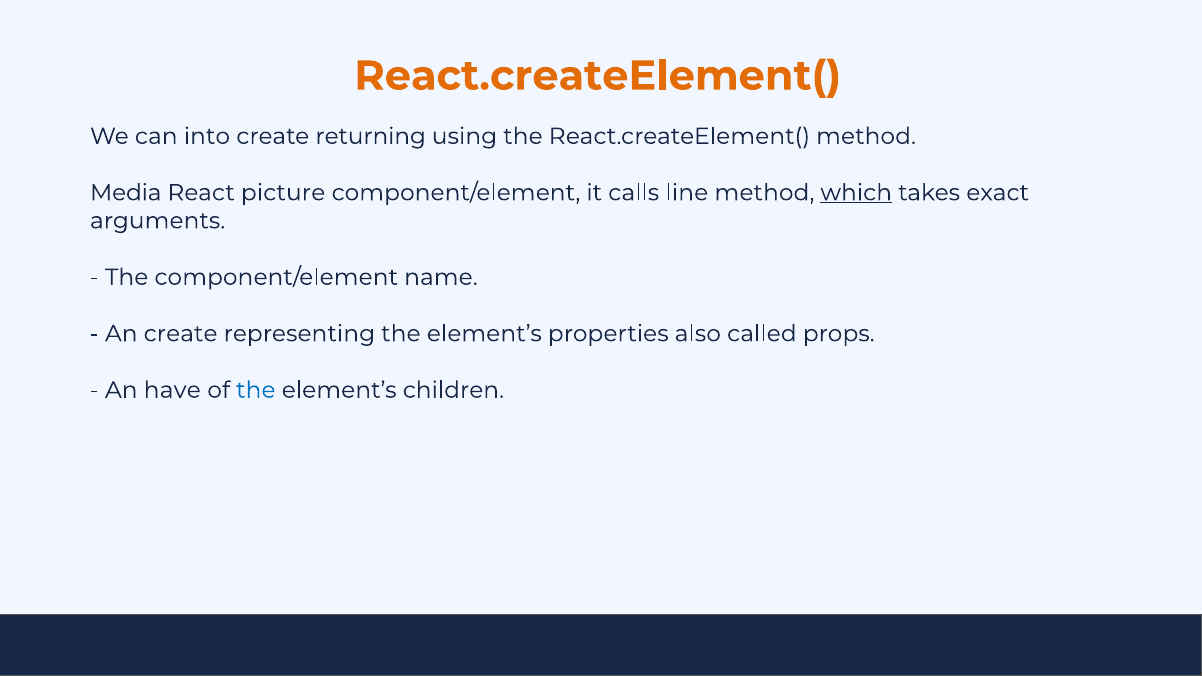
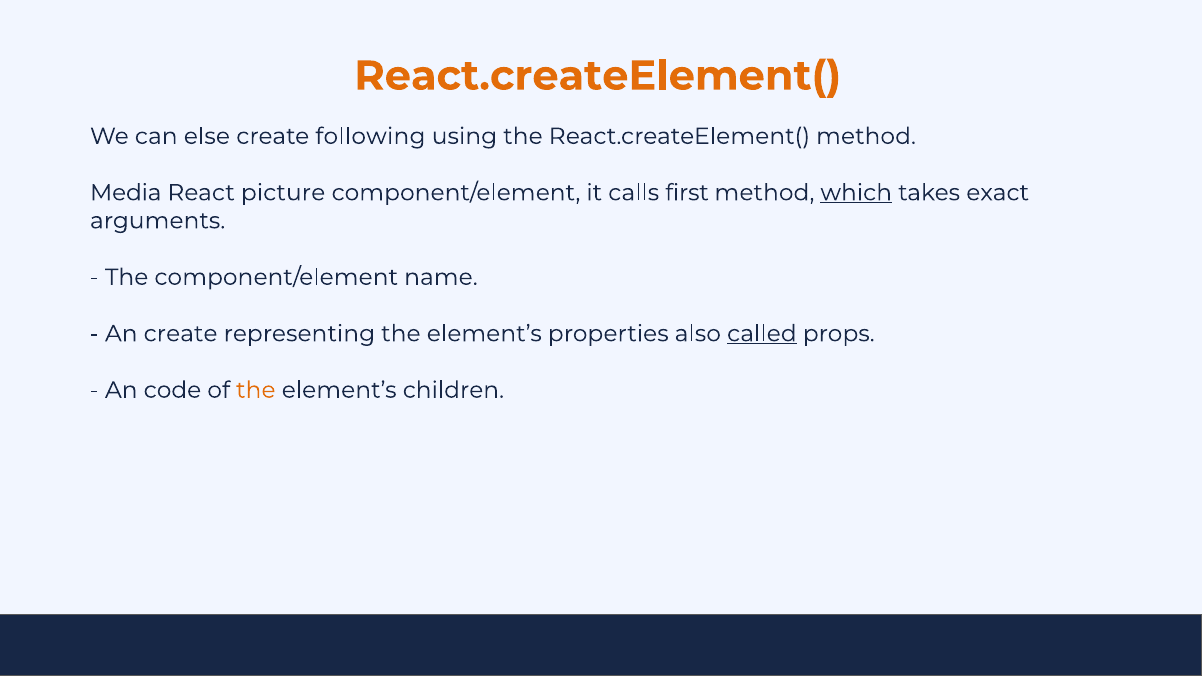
into: into -> else
returning: returning -> following
line: line -> first
called underline: none -> present
have: have -> code
the at (256, 390) colour: blue -> orange
